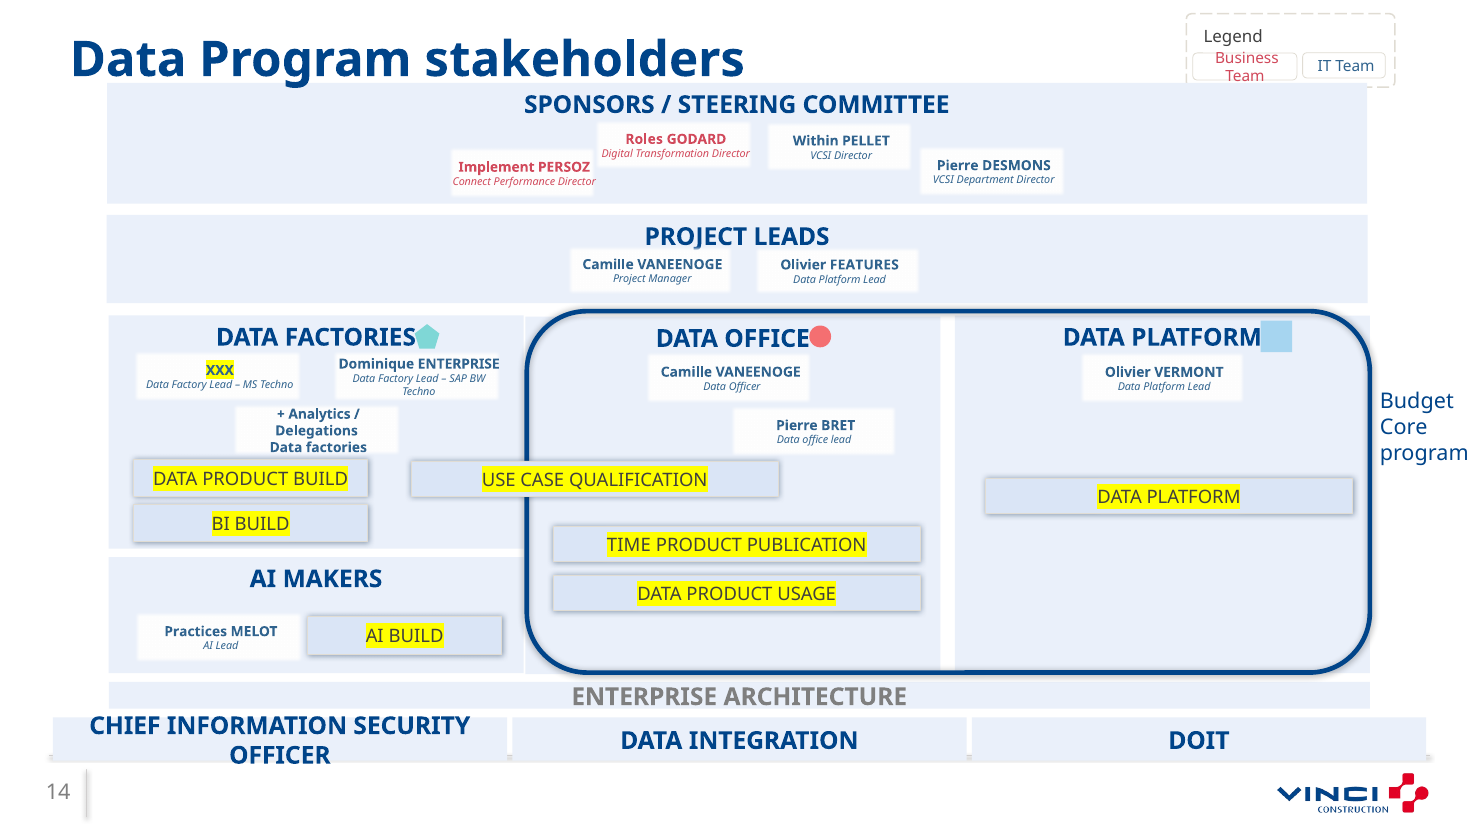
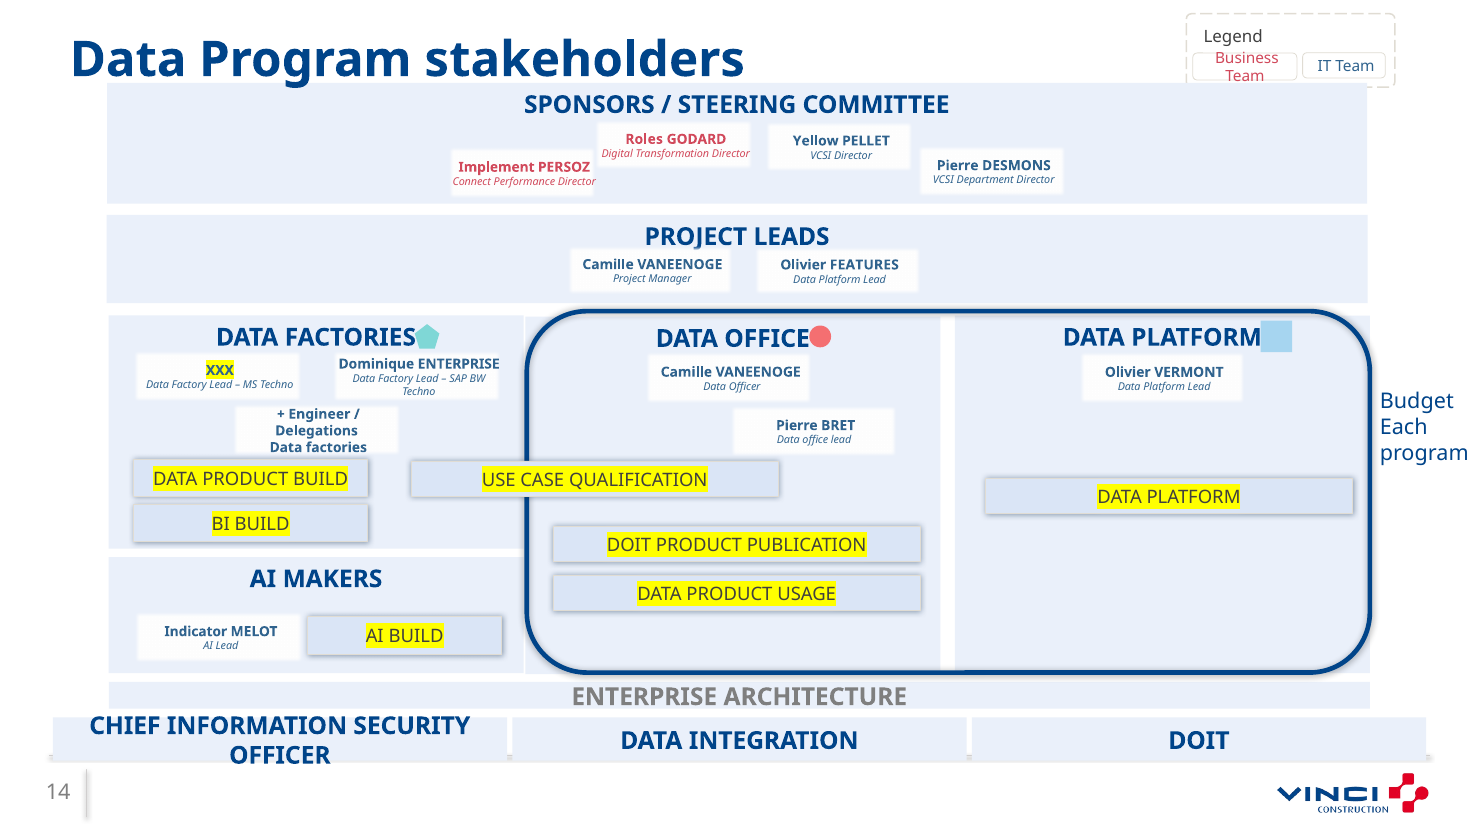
Within: Within -> Yellow
Analytics: Analytics -> Engineer
Core: Core -> Each
TIME at (629, 545): TIME -> DOIT
Practices: Practices -> Indicator
